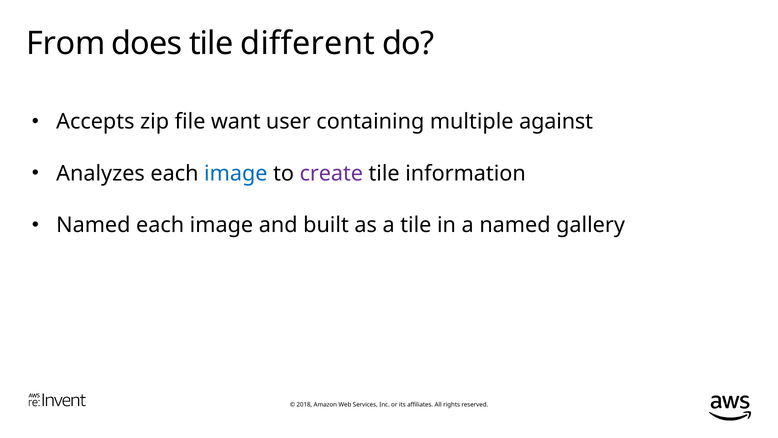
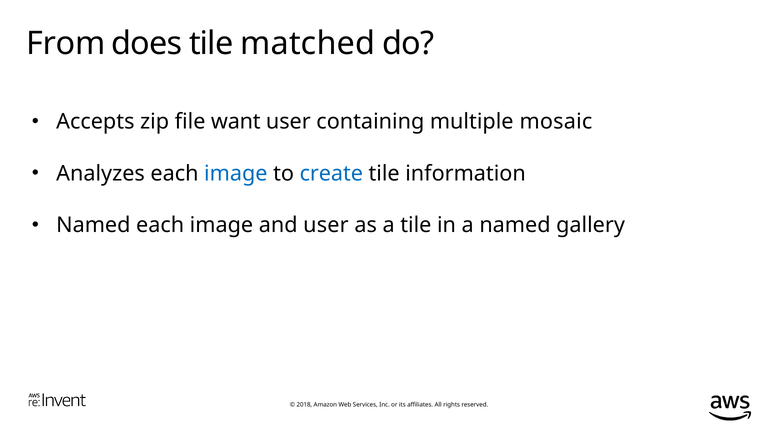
different: different -> matched
against: against -> mosaic
create colour: purple -> blue
and built: built -> user
